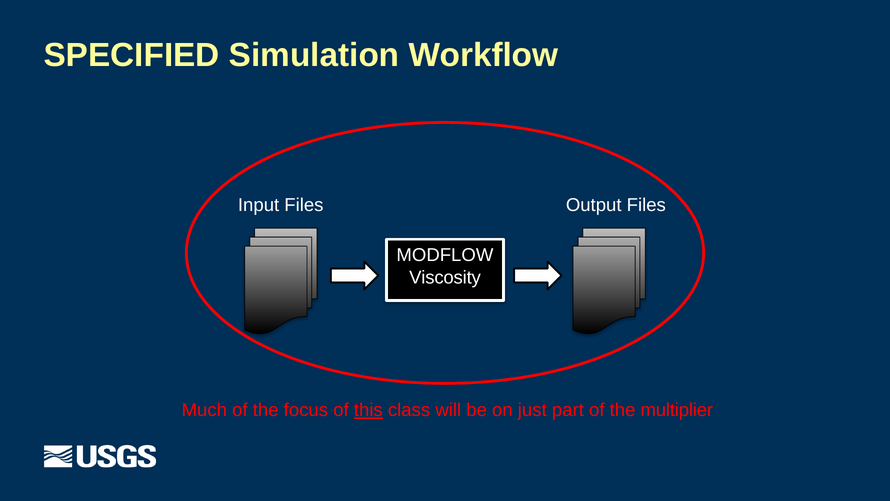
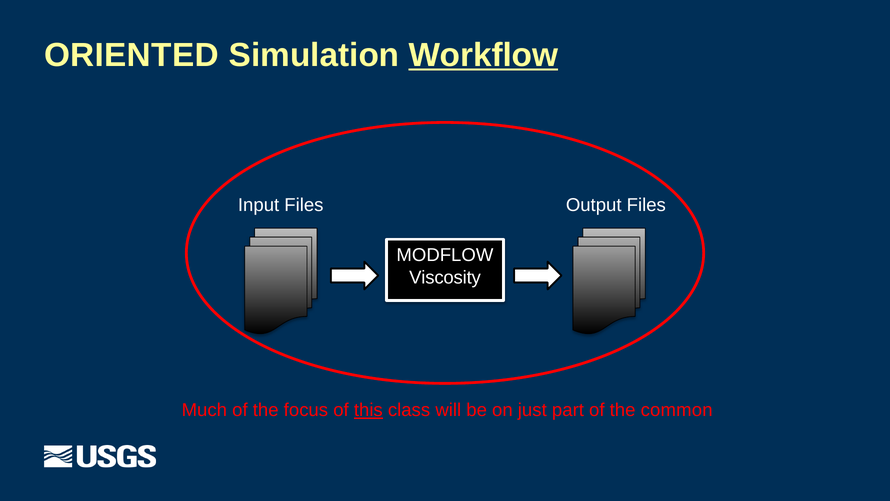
SPECIFIED: SPECIFIED -> ORIENTED
Workflow underline: none -> present
multiplier: multiplier -> common
